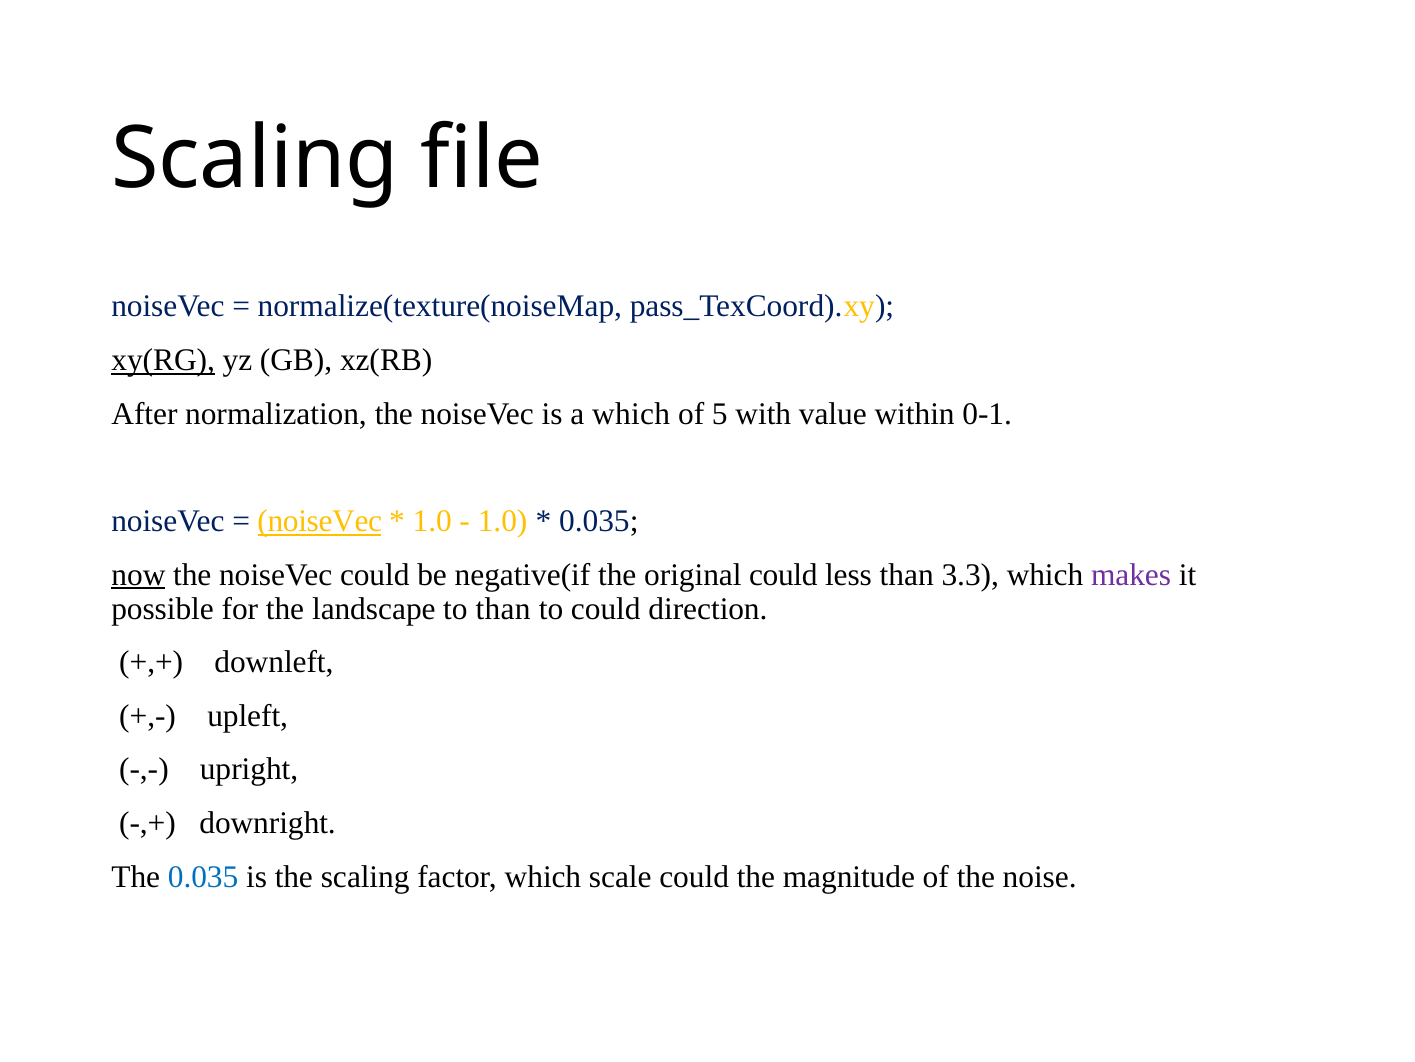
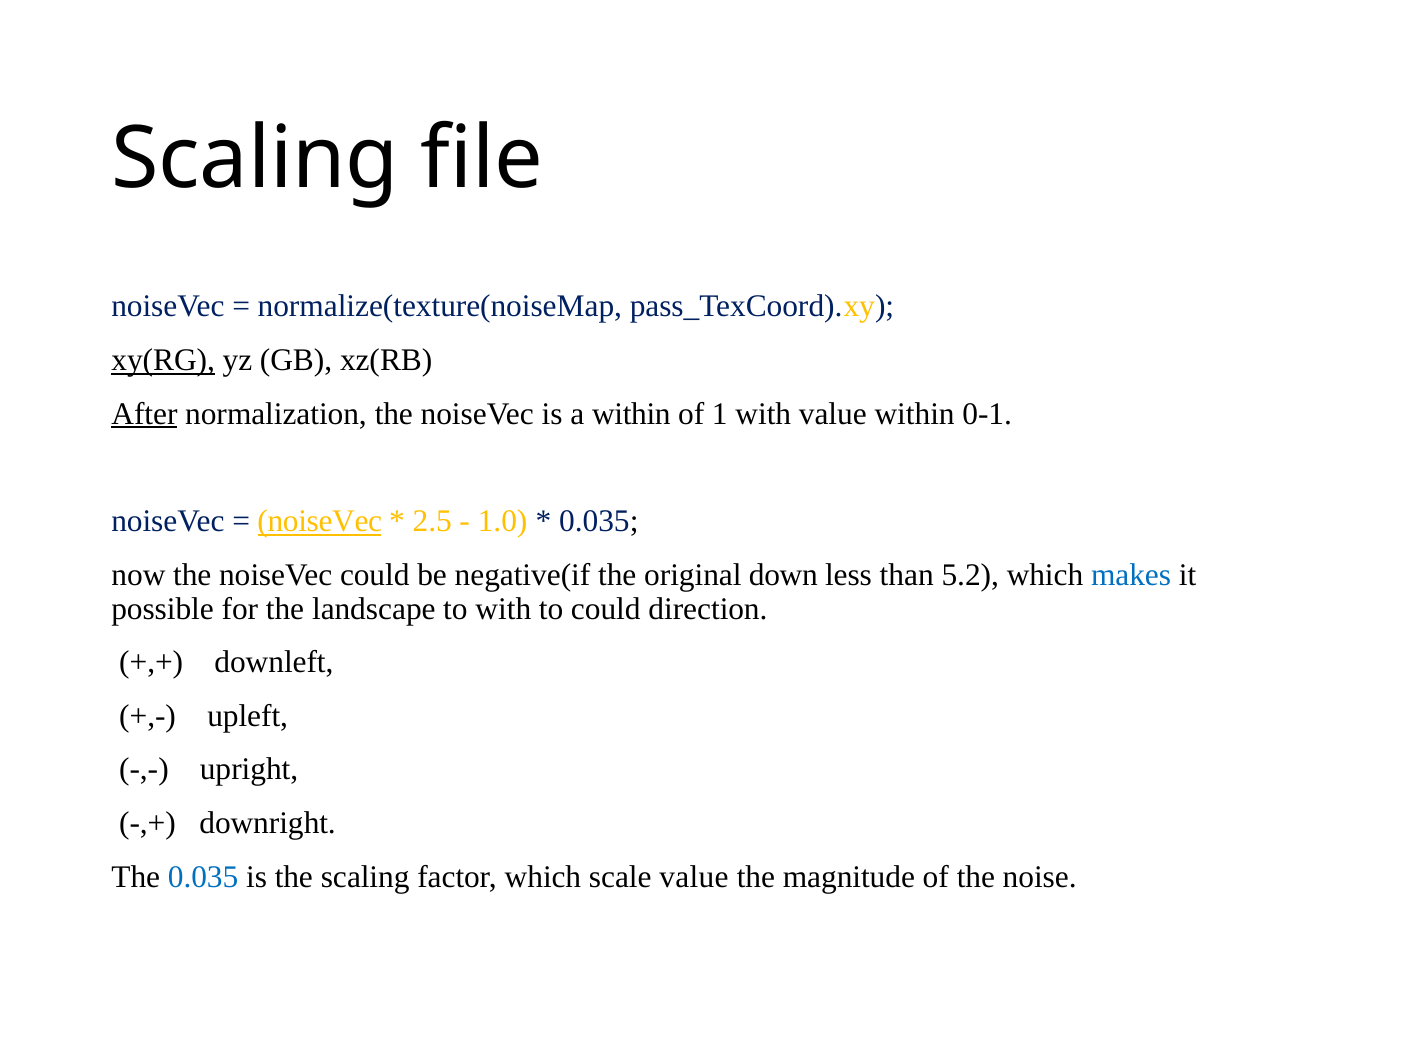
After underline: none -> present
a which: which -> within
5: 5 -> 1
1.0 at (432, 521): 1.0 -> 2.5
now underline: present -> none
original could: could -> down
3.3: 3.3 -> 5.2
makes colour: purple -> blue
to than: than -> with
scale could: could -> value
